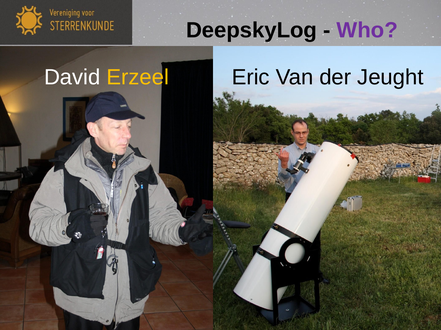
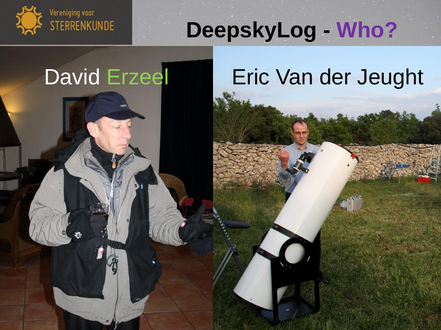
Erzeel colour: yellow -> light green
